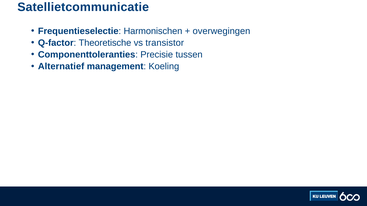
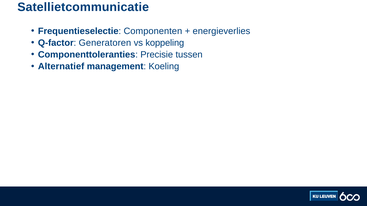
Harmonischen: Harmonischen -> Componenten
overwegingen: overwegingen -> energieverlies
Theoretische: Theoretische -> Generatoren
transistor: transistor -> koppeling
